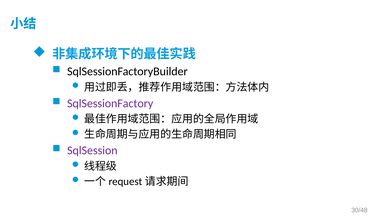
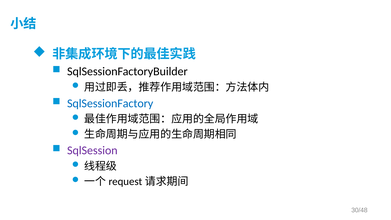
SqlSessionFactory colour: purple -> blue
